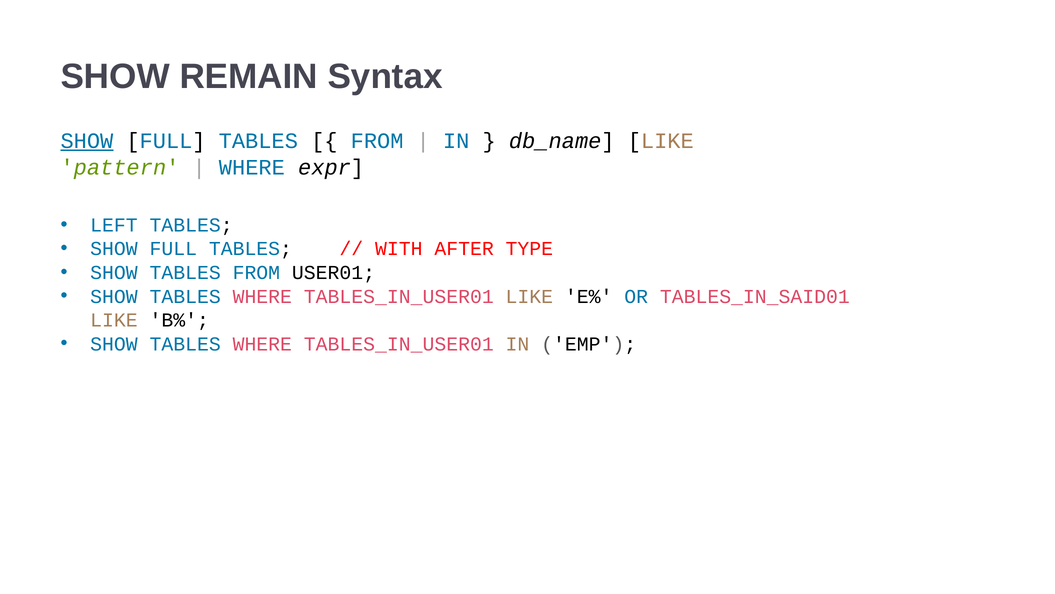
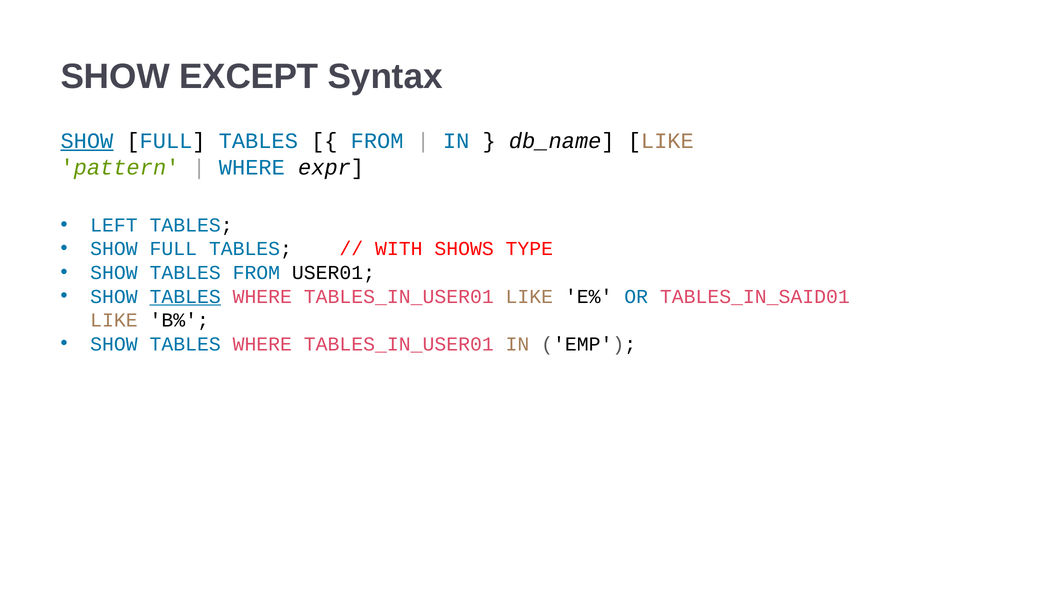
REMAIN: REMAIN -> EXCEPT
AFTER: AFTER -> SHOWS
TABLES at (185, 296) underline: none -> present
